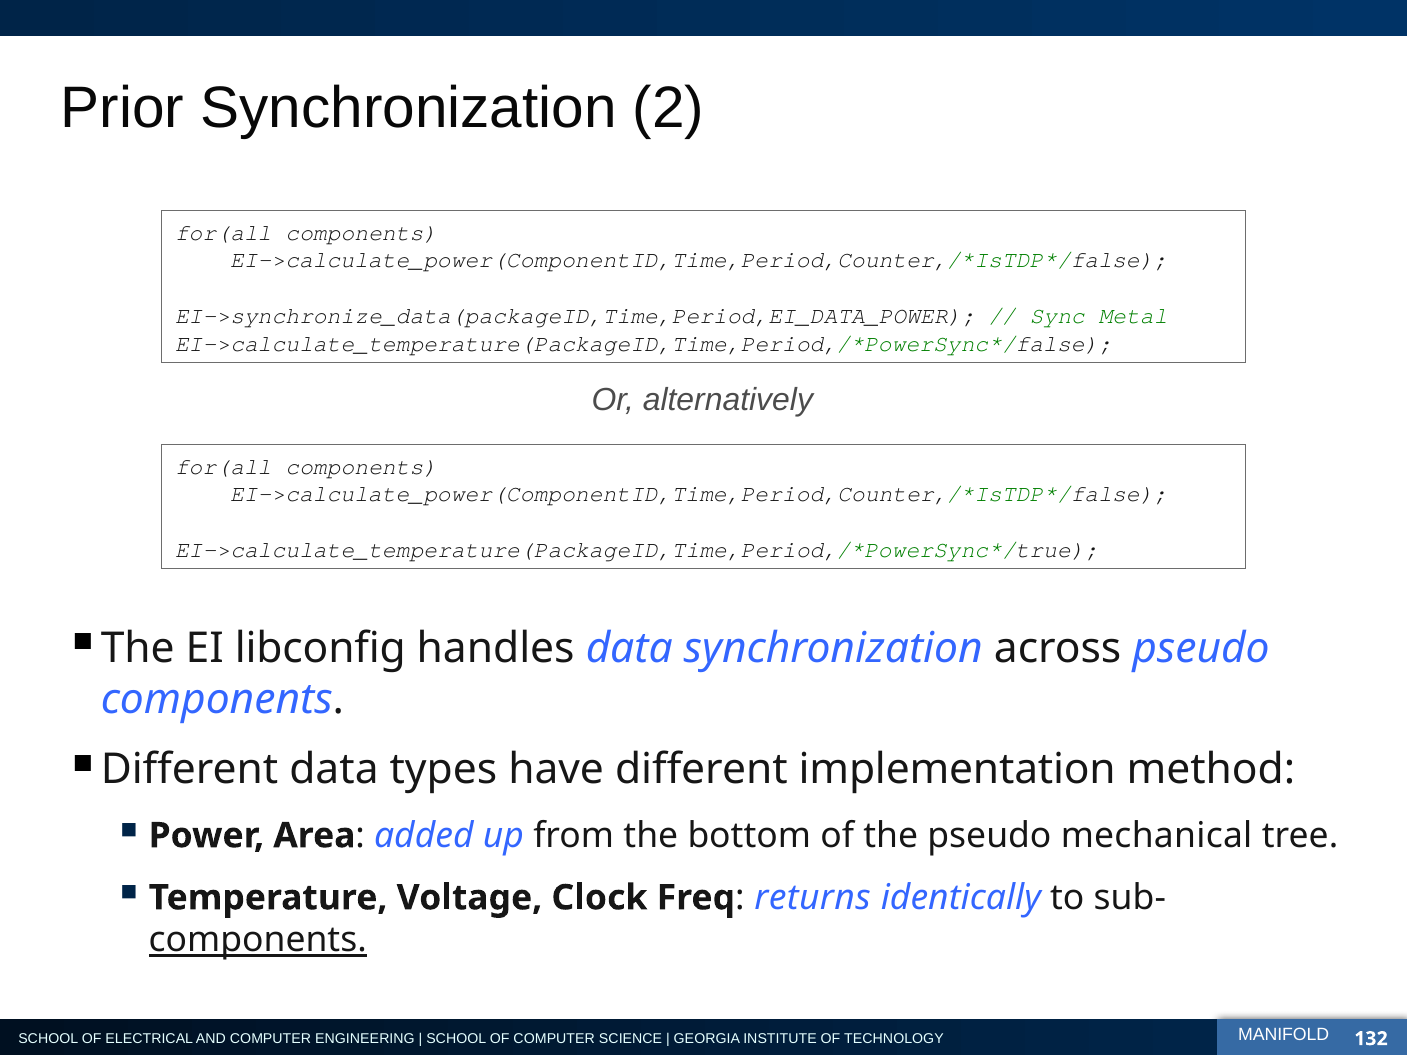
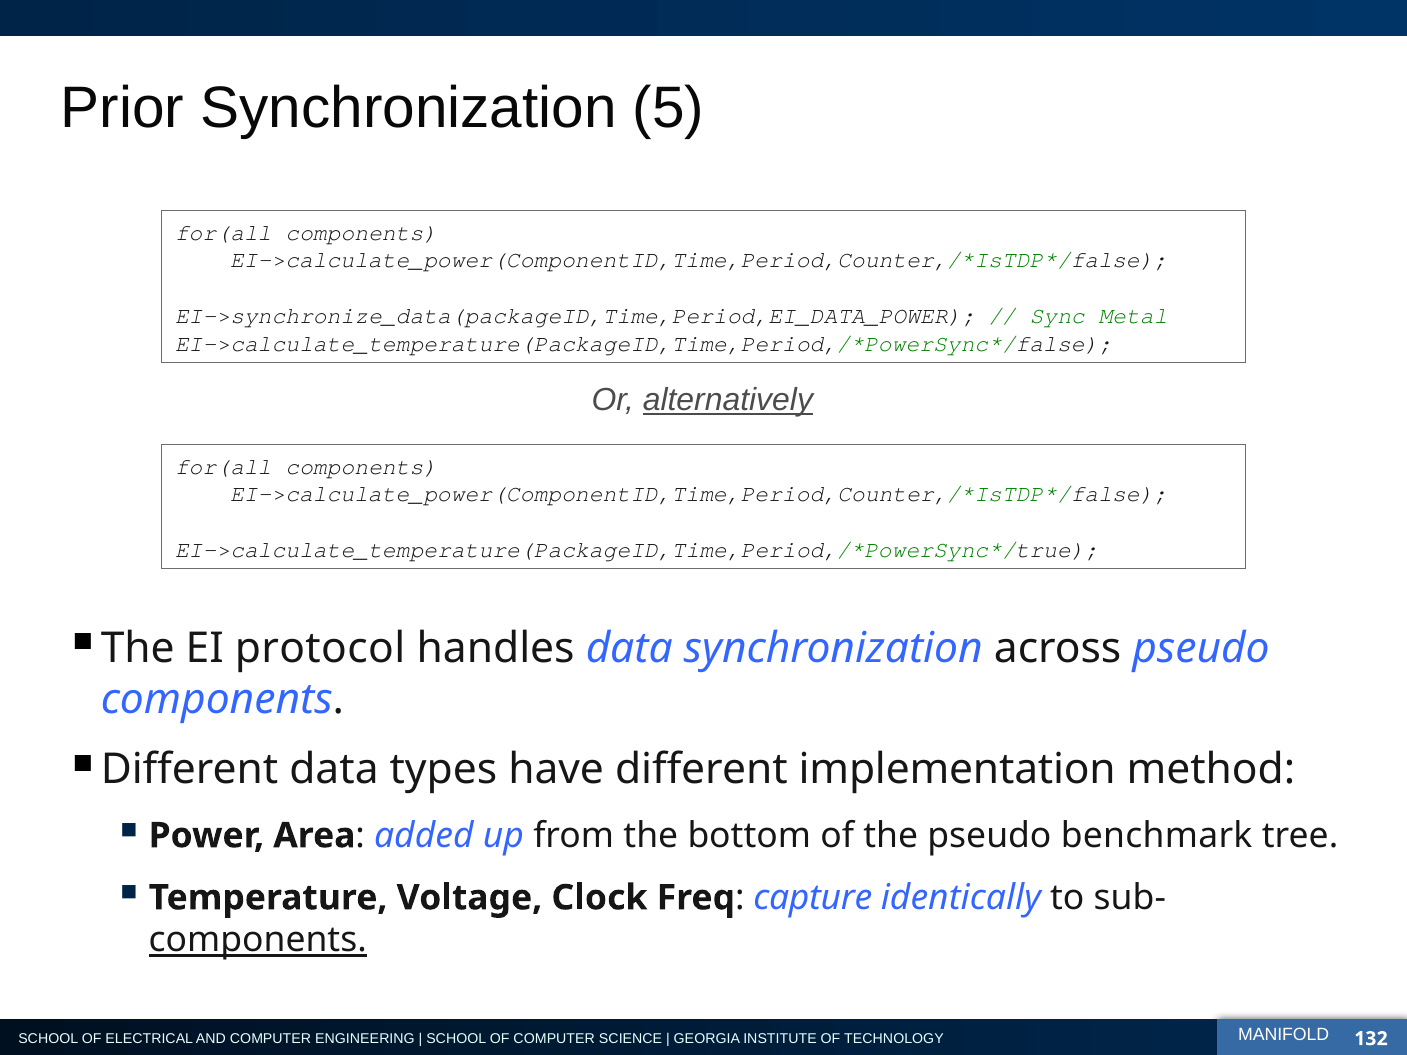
2: 2 -> 5
alternatively underline: none -> present
libconfig: libconfig -> protocol
mechanical: mechanical -> benchmark
returns: returns -> capture
